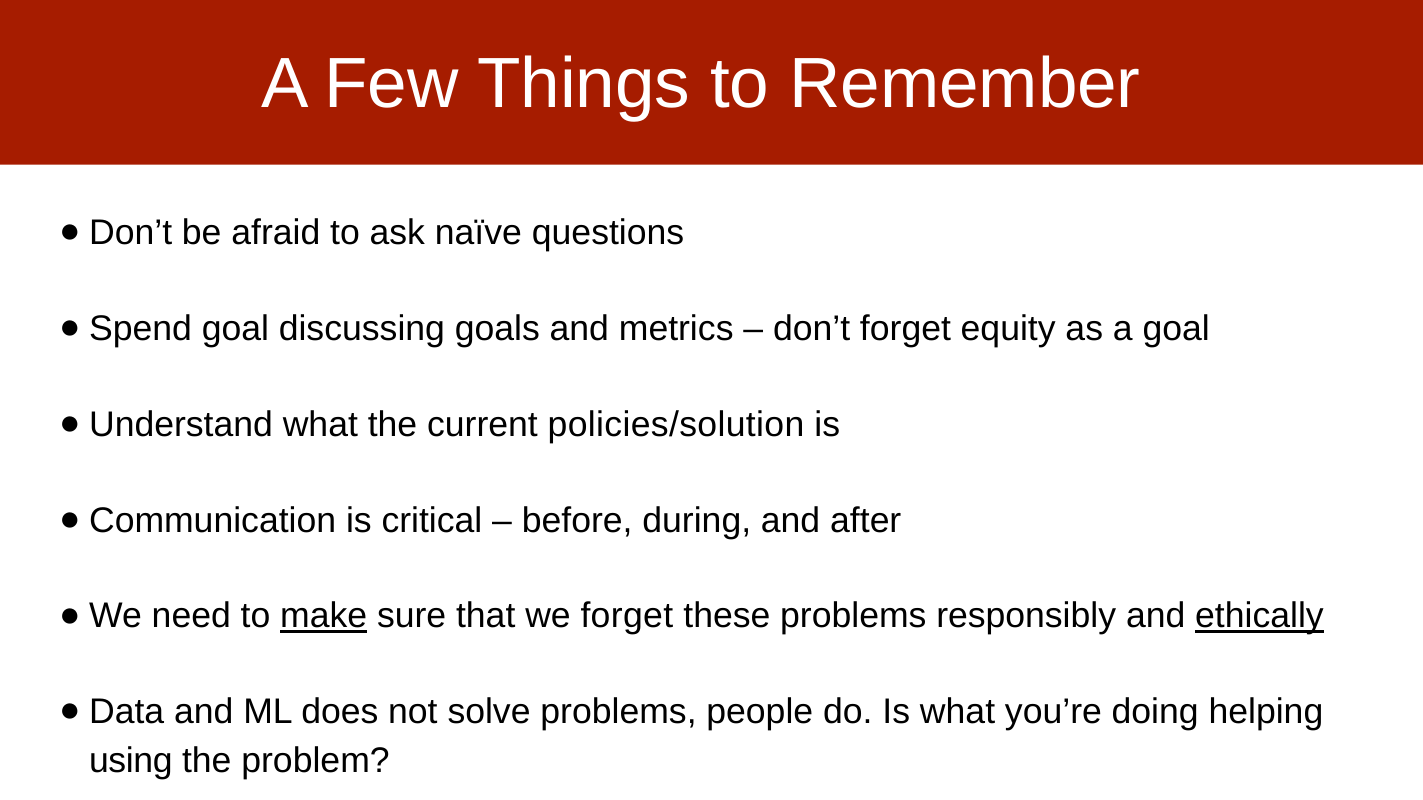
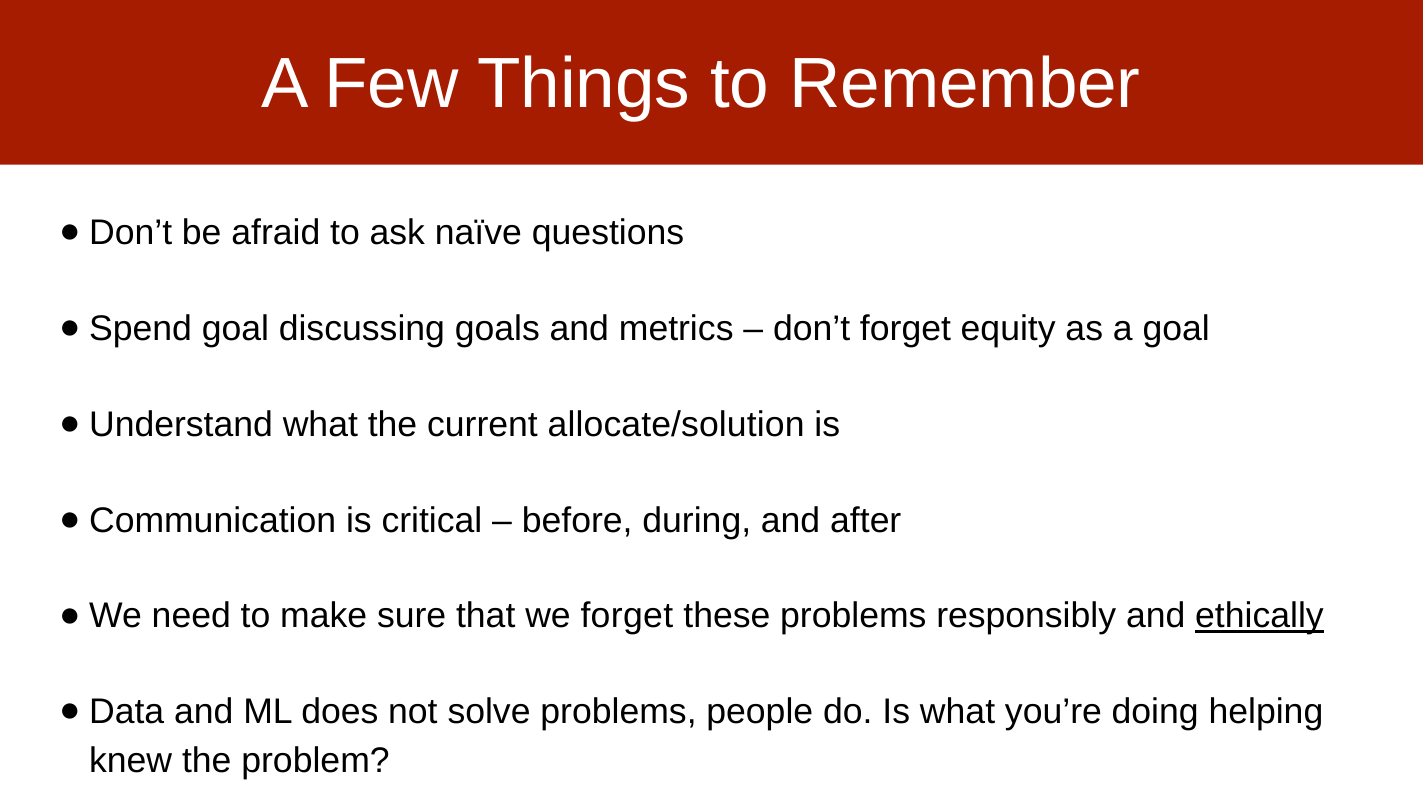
policies/solution: policies/solution -> allocate/solution
make underline: present -> none
using: using -> knew
